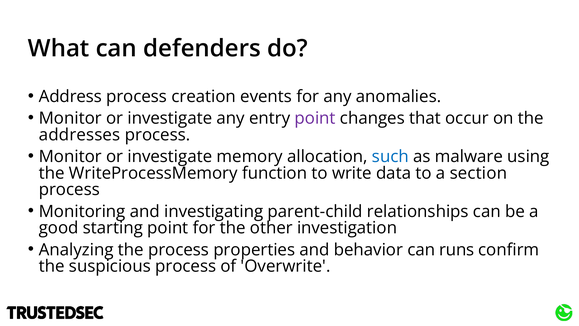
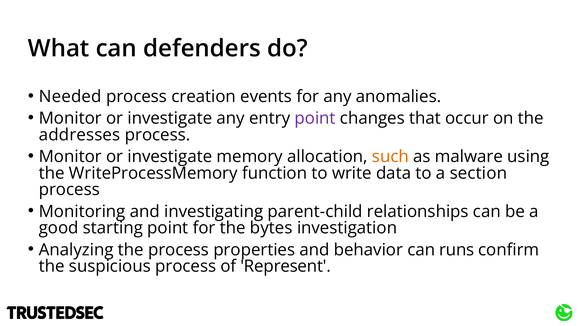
Address: Address -> Needed
such colour: blue -> orange
other: other -> bytes
Overwrite: Overwrite -> Represent
